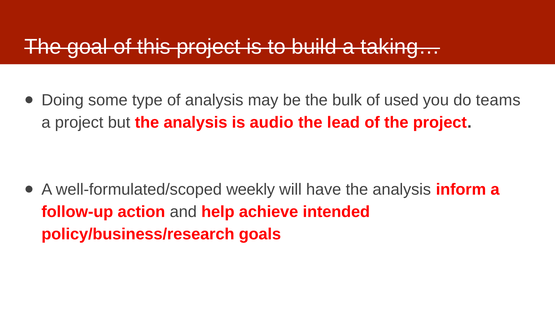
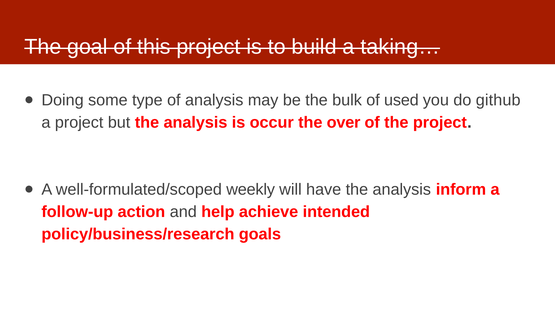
teams: teams -> github
audio: audio -> occur
lead: lead -> over
